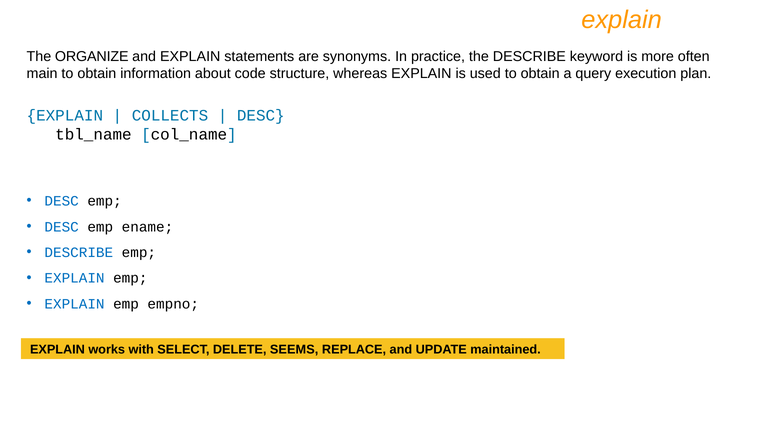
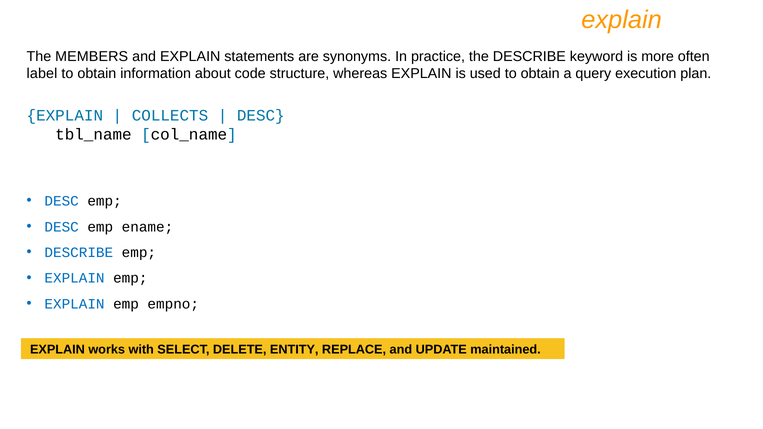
ORGANIZE: ORGANIZE -> MEMBERS
main: main -> label
SEEMS: SEEMS -> ENTITY
